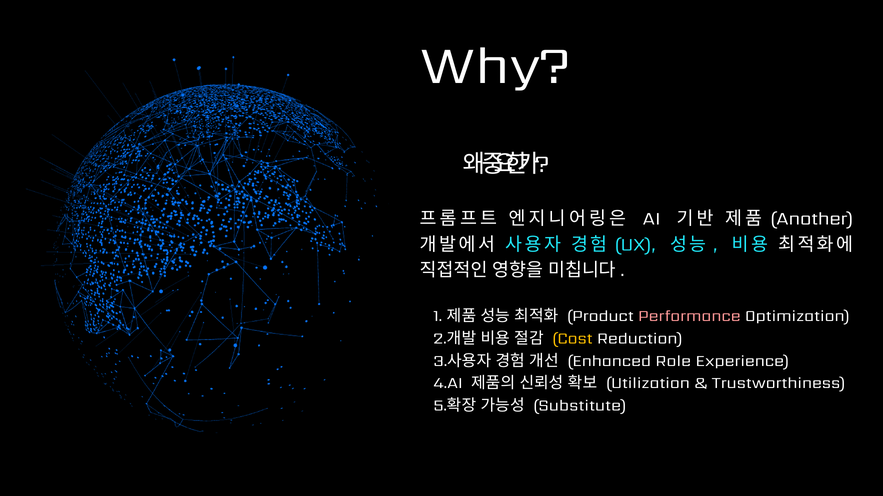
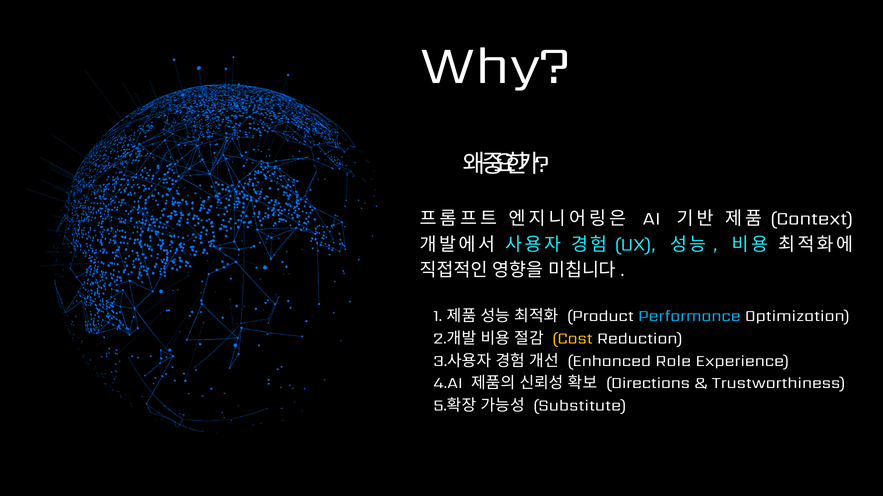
Another: Another -> Context
Performance colour: pink -> light blue
Utilization: Utilization -> Directions
